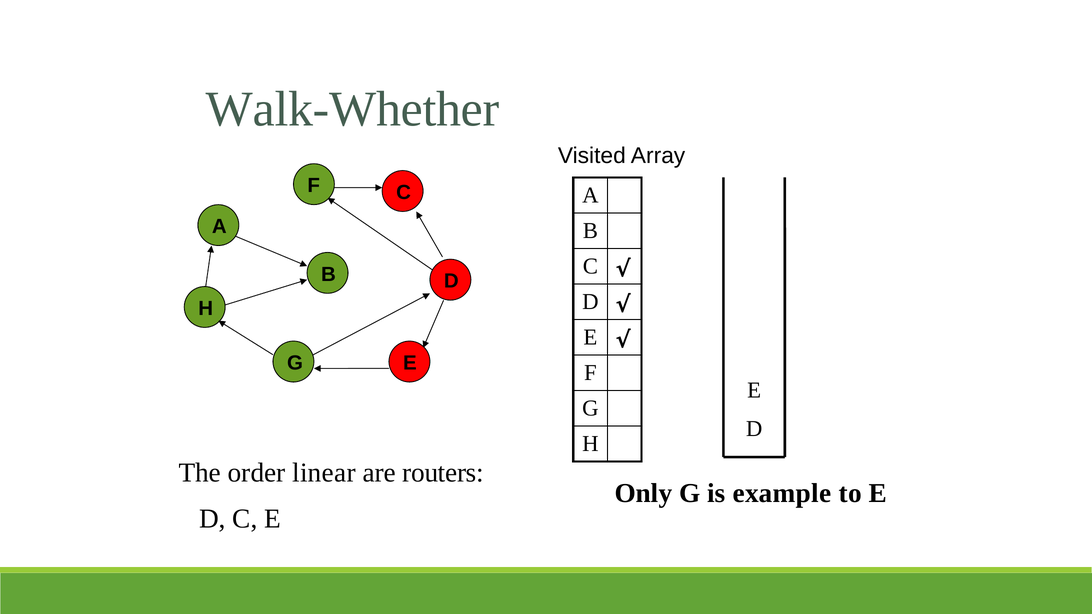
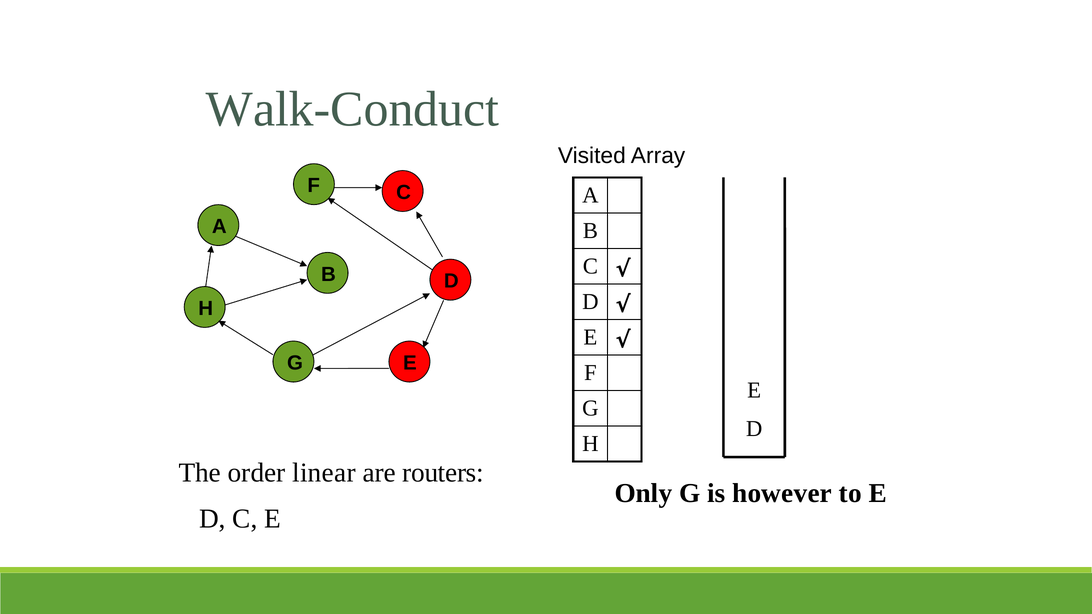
Walk-Whether: Walk-Whether -> Walk-Conduct
example: example -> however
